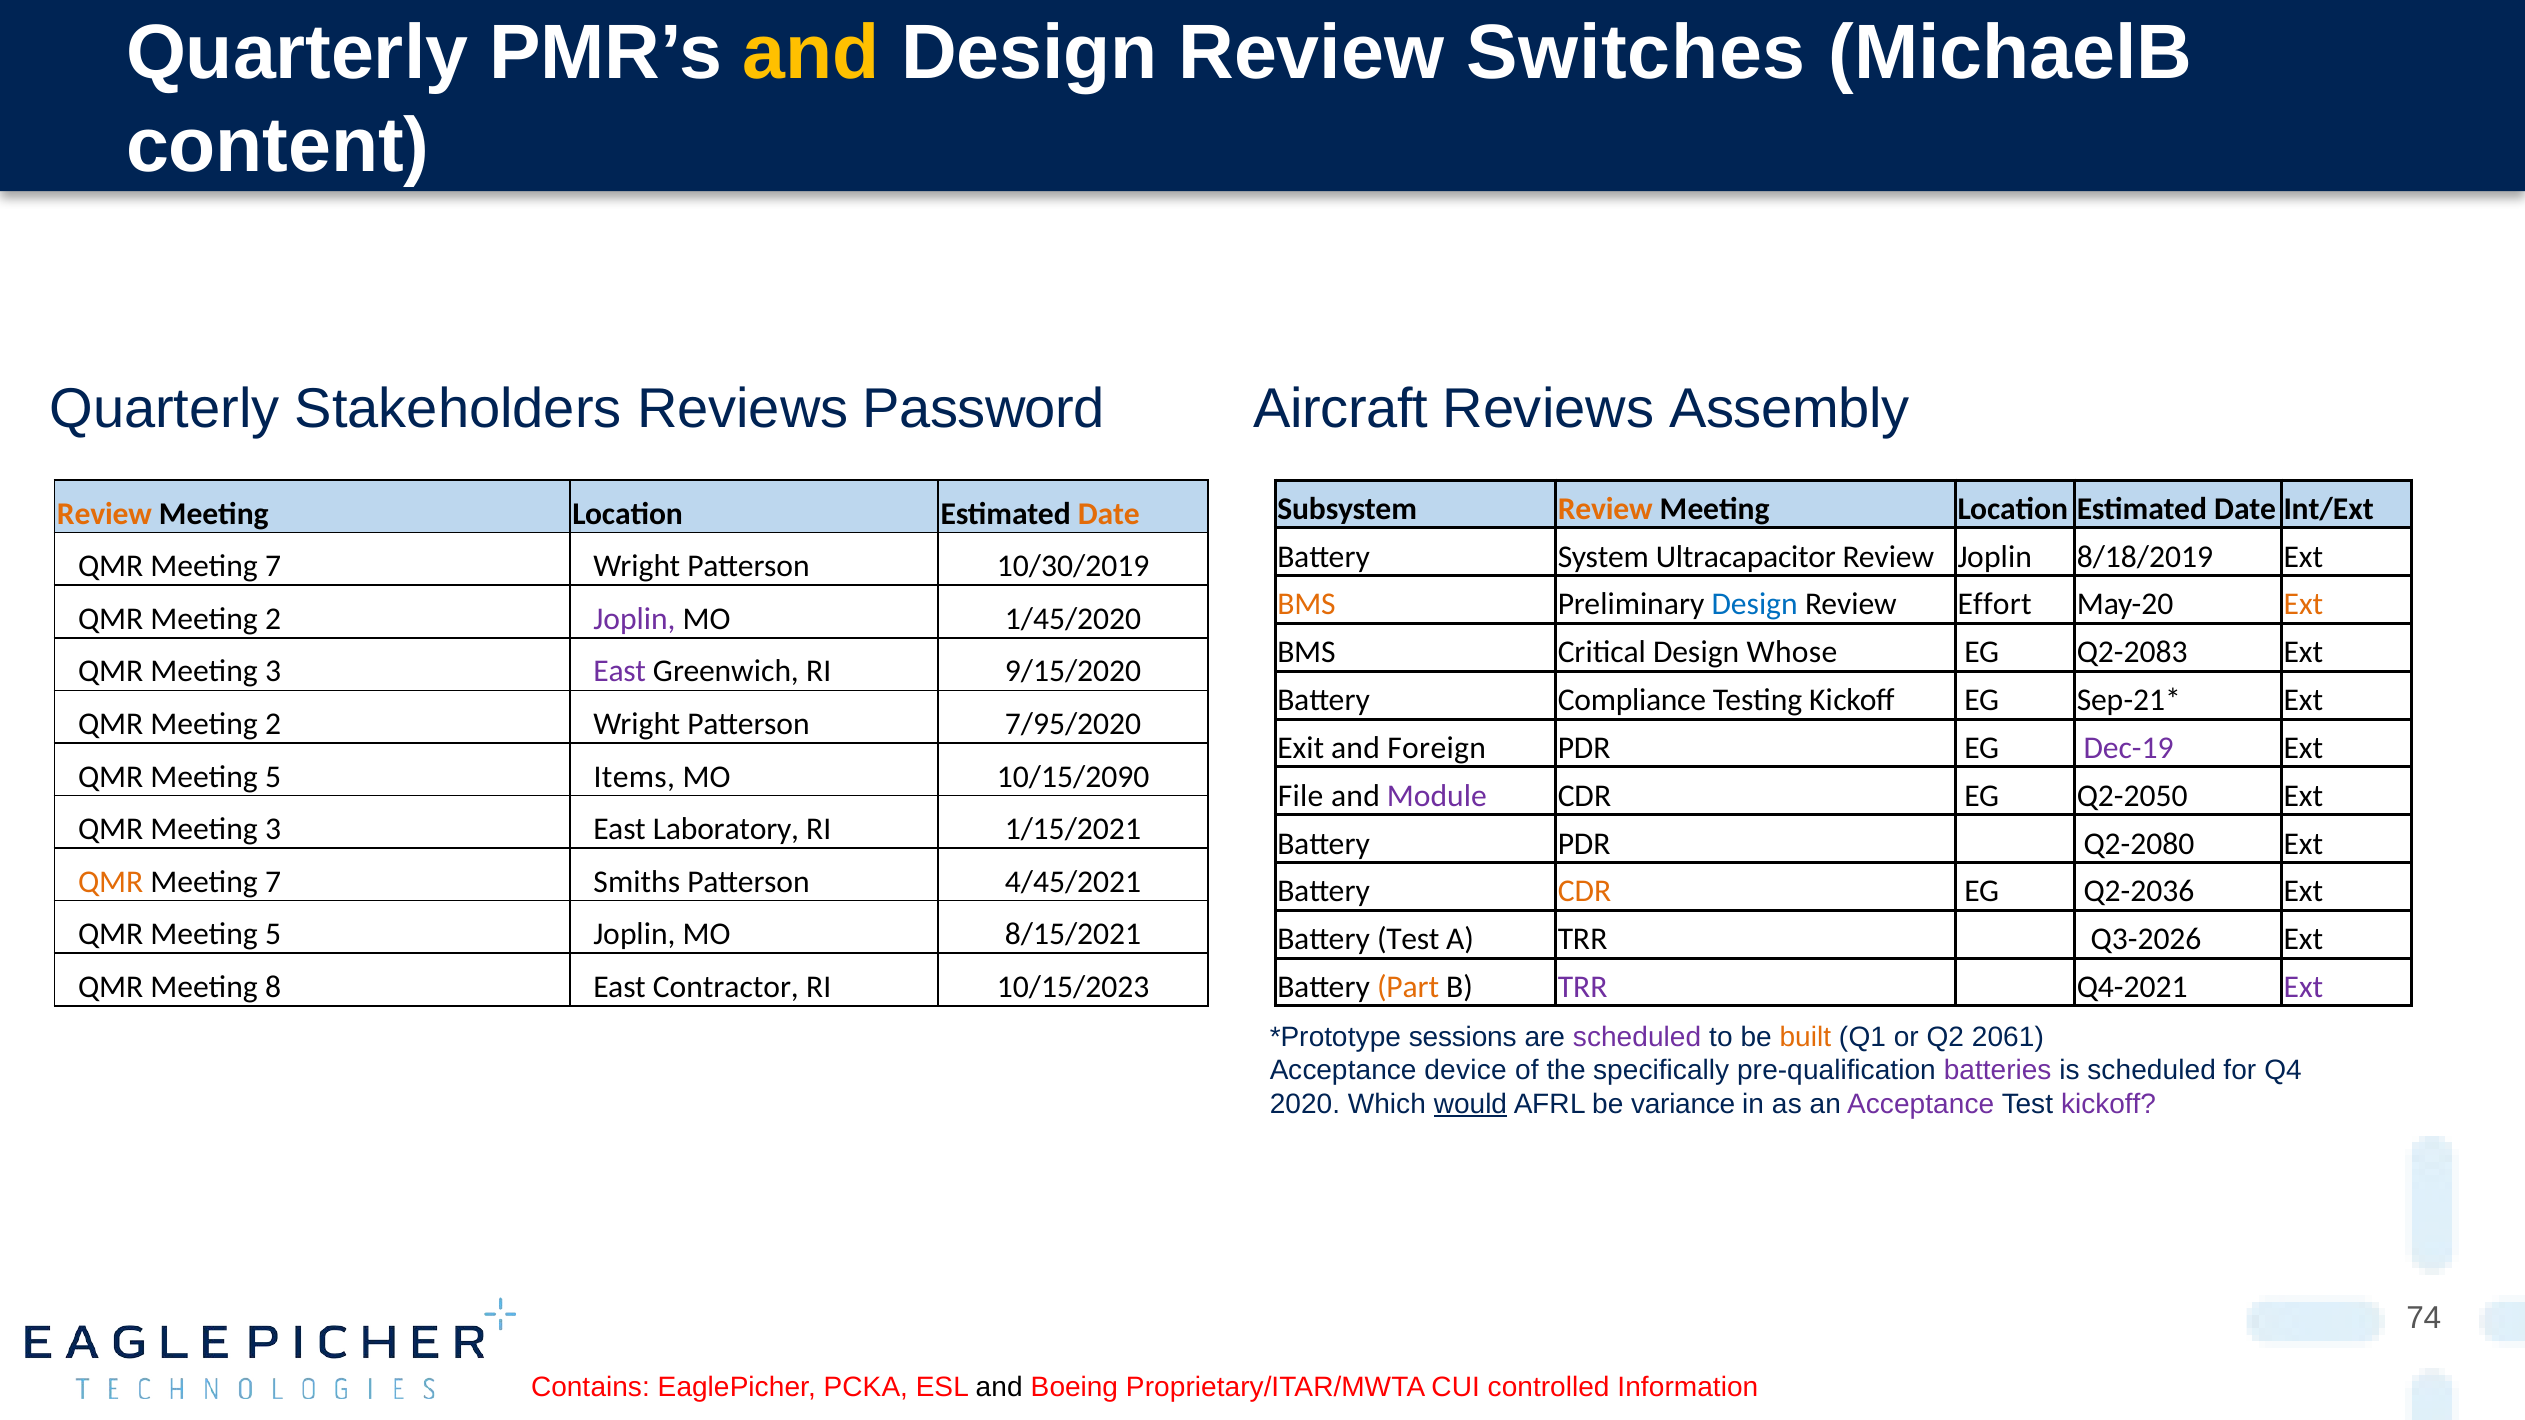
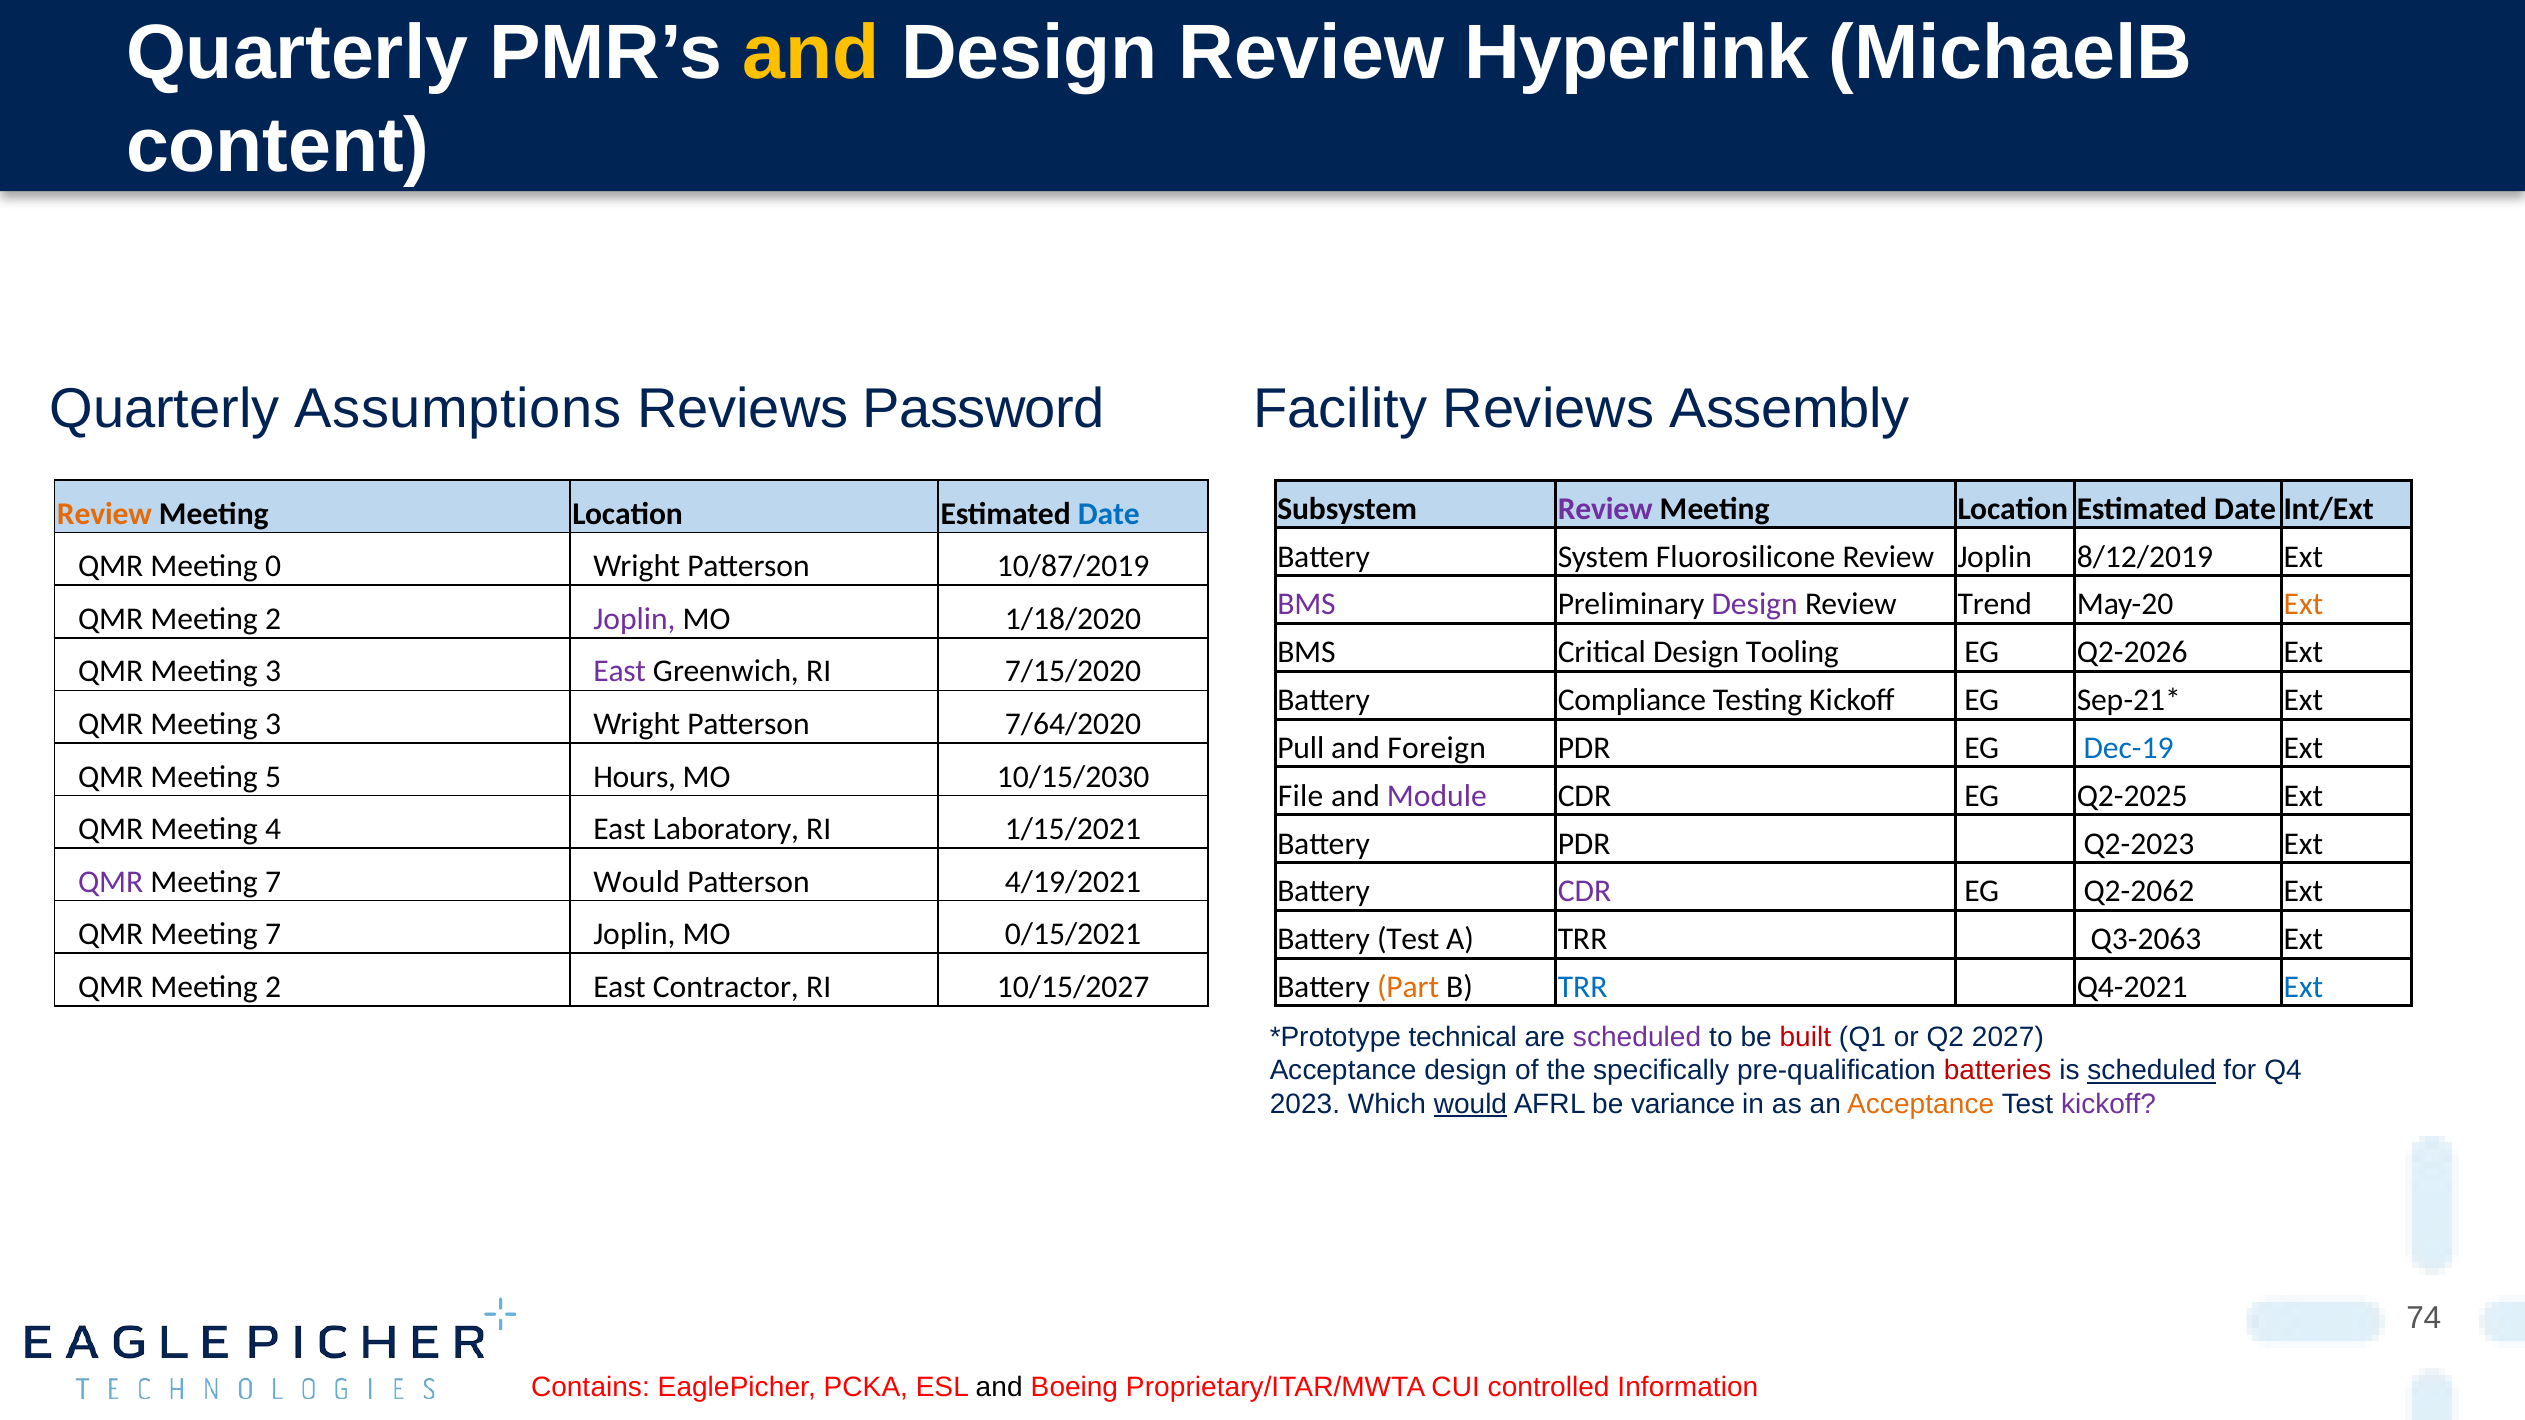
Switches: Switches -> Hyperlink
Stakeholders: Stakeholders -> Assumptions
Aircraft: Aircraft -> Facility
Review at (1605, 509) colour: orange -> purple
Date colour: orange -> blue
Ultracapacitor: Ultracapacitor -> Fluorosilicone
8/18/2019: 8/18/2019 -> 8/12/2019
7 at (273, 566): 7 -> 0
10/30/2019: 10/30/2019 -> 10/87/2019
BMS at (1307, 605) colour: orange -> purple
Design at (1755, 605) colour: blue -> purple
Effort: Effort -> Trend
1/45/2020: 1/45/2020 -> 1/18/2020
Whose: Whose -> Tooling
Q2-2083: Q2-2083 -> Q2-2026
9/15/2020: 9/15/2020 -> 7/15/2020
2 at (273, 724): 2 -> 3
7/95/2020: 7/95/2020 -> 7/64/2020
Exit: Exit -> Pull
Dec-19 colour: purple -> blue
Items: Items -> Hours
10/15/2090: 10/15/2090 -> 10/15/2030
Q2-2050: Q2-2050 -> Q2-2025
3 at (273, 829): 3 -> 4
Q2-2080: Q2-2080 -> Q2-2023
QMR at (111, 882) colour: orange -> purple
7 Smiths: Smiths -> Would
4/45/2021: 4/45/2021 -> 4/19/2021
CDR at (1585, 892) colour: orange -> purple
Q2-2036: Q2-2036 -> Q2-2062
5 at (273, 935): 5 -> 7
8/15/2021: 8/15/2021 -> 0/15/2021
Q3-2026: Q3-2026 -> Q3-2063
8 at (273, 987): 8 -> 2
10/15/2023: 10/15/2023 -> 10/15/2027
TRR at (1583, 987) colour: purple -> blue
Ext at (2303, 987) colour: purple -> blue
sessions: sessions -> technical
built colour: orange -> red
2061: 2061 -> 2027
Acceptance device: device -> design
batteries colour: purple -> red
scheduled at (2152, 1071) underline: none -> present
2020: 2020 -> 2023
Acceptance at (1921, 1105) colour: purple -> orange
